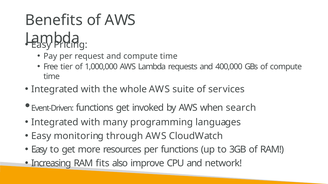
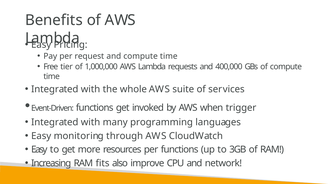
search: search -> trigger
